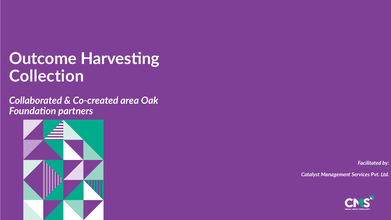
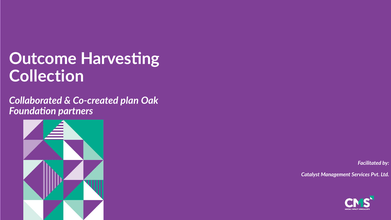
area: area -> plan
